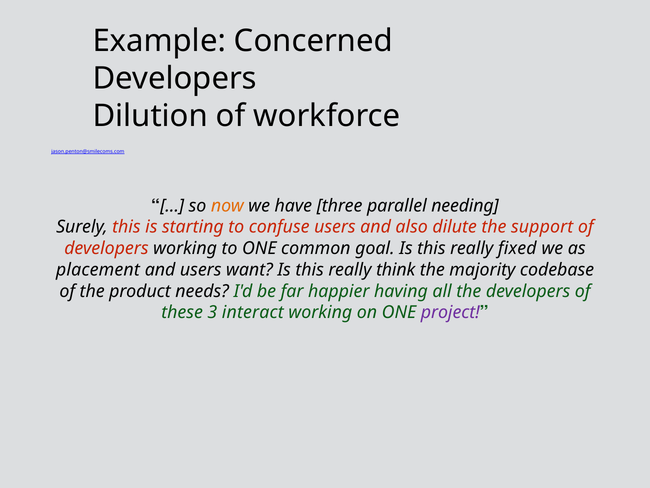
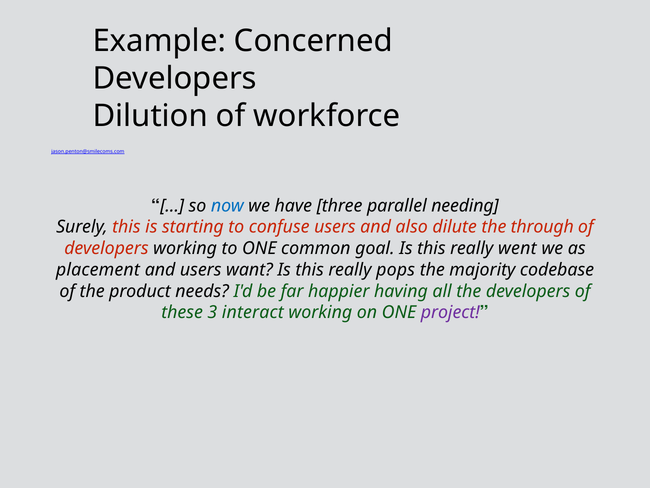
now colour: orange -> blue
support: support -> through
fixed: fixed -> went
think: think -> pops
